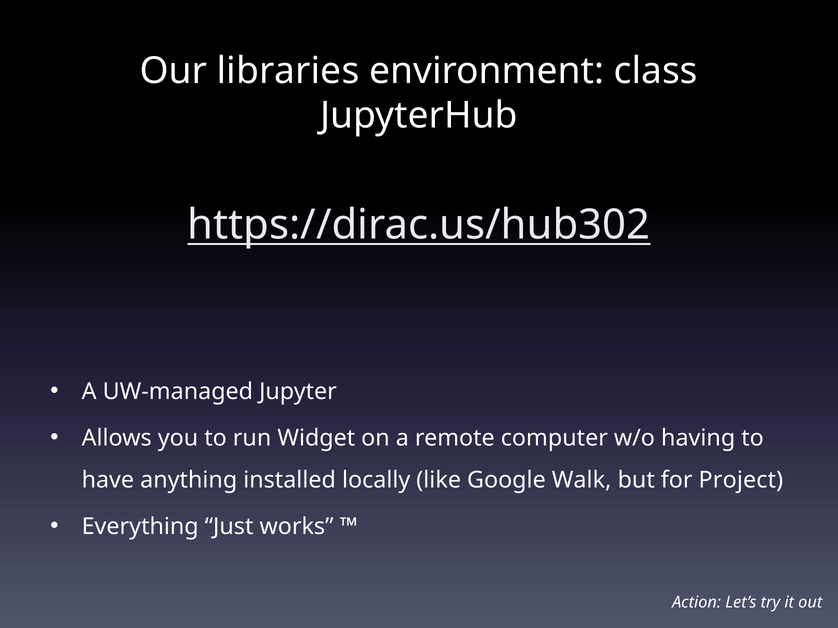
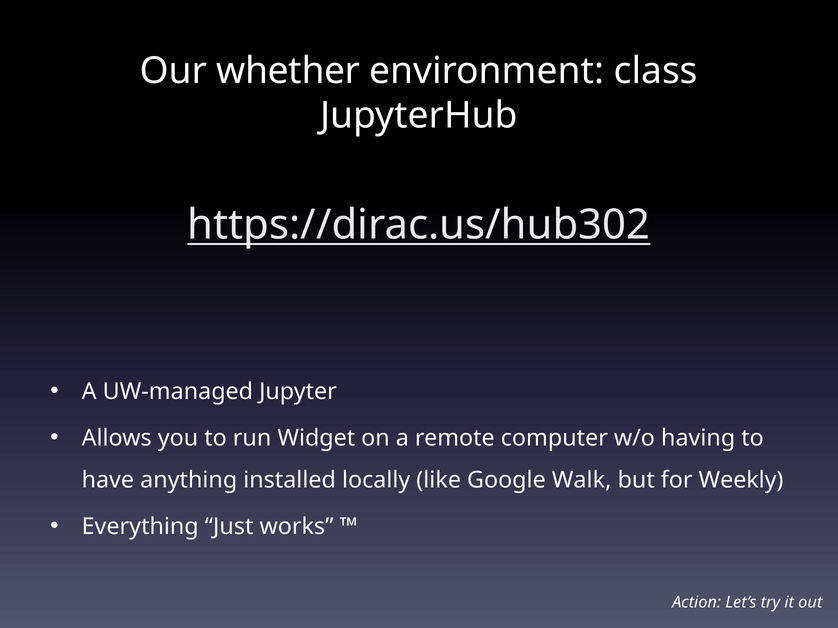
libraries: libraries -> whether
Project: Project -> Weekly
